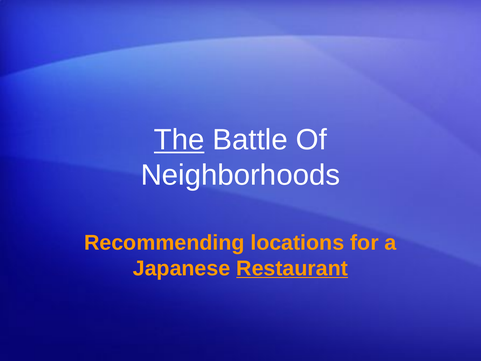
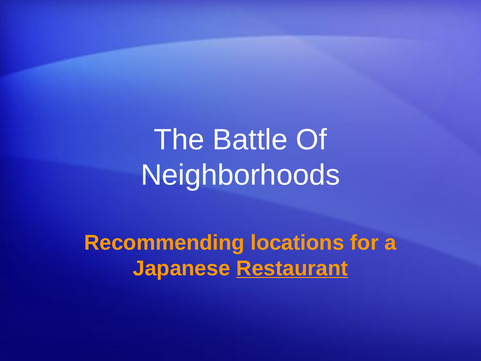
The underline: present -> none
